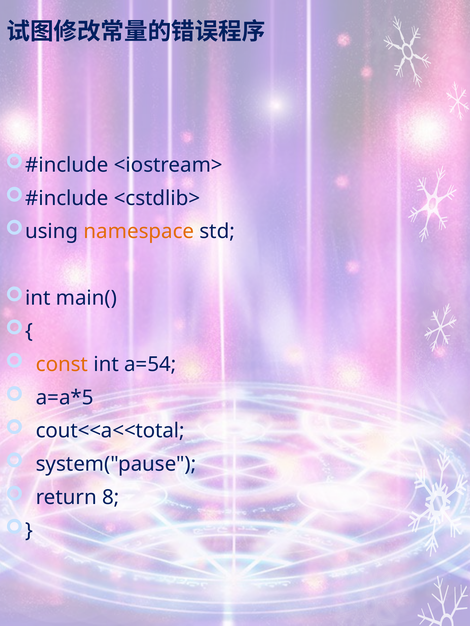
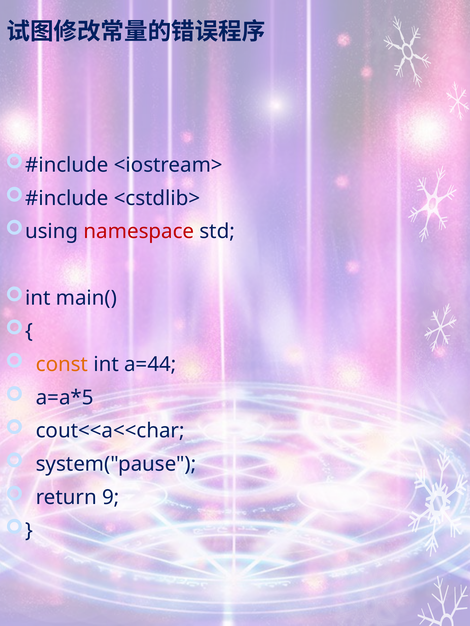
namespace colour: orange -> red
a=54: a=54 -> a=44
cout<<a<<total: cout<<a<<total -> cout<<a<<char
8: 8 -> 9
